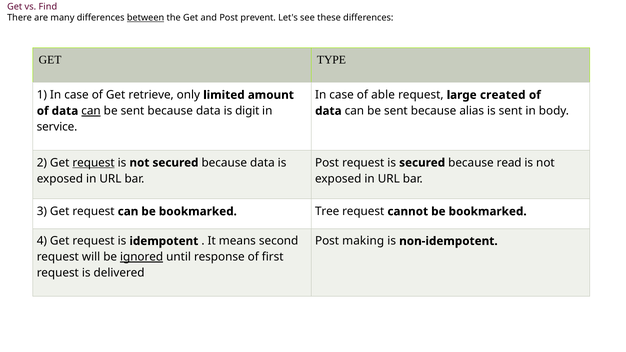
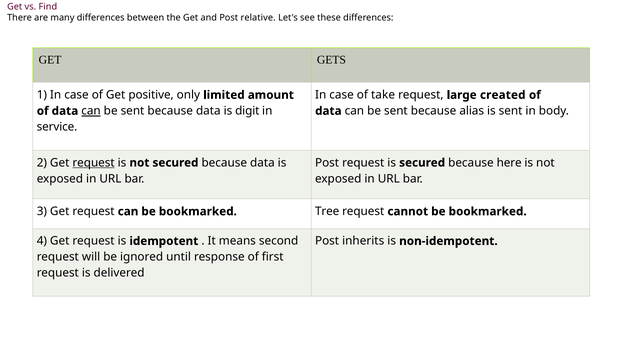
between underline: present -> none
prevent: prevent -> relative
TYPE: TYPE -> GETS
retrieve: retrieve -> positive
able: able -> take
read: read -> here
making: making -> inherits
ignored underline: present -> none
